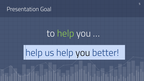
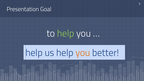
you at (83, 53) colour: black -> orange
